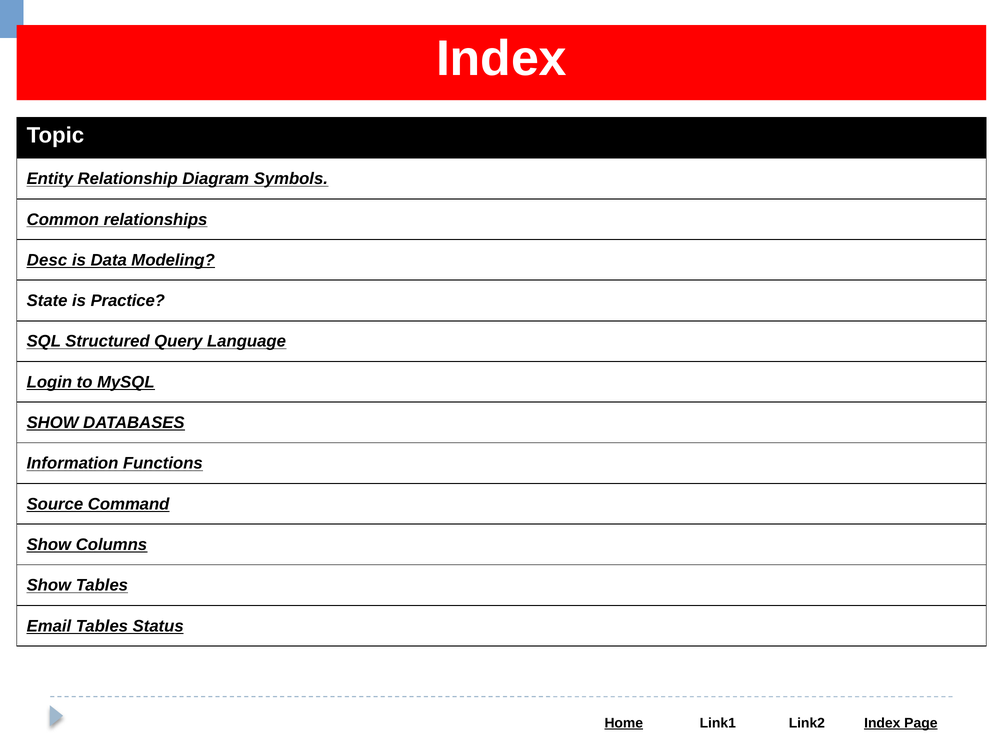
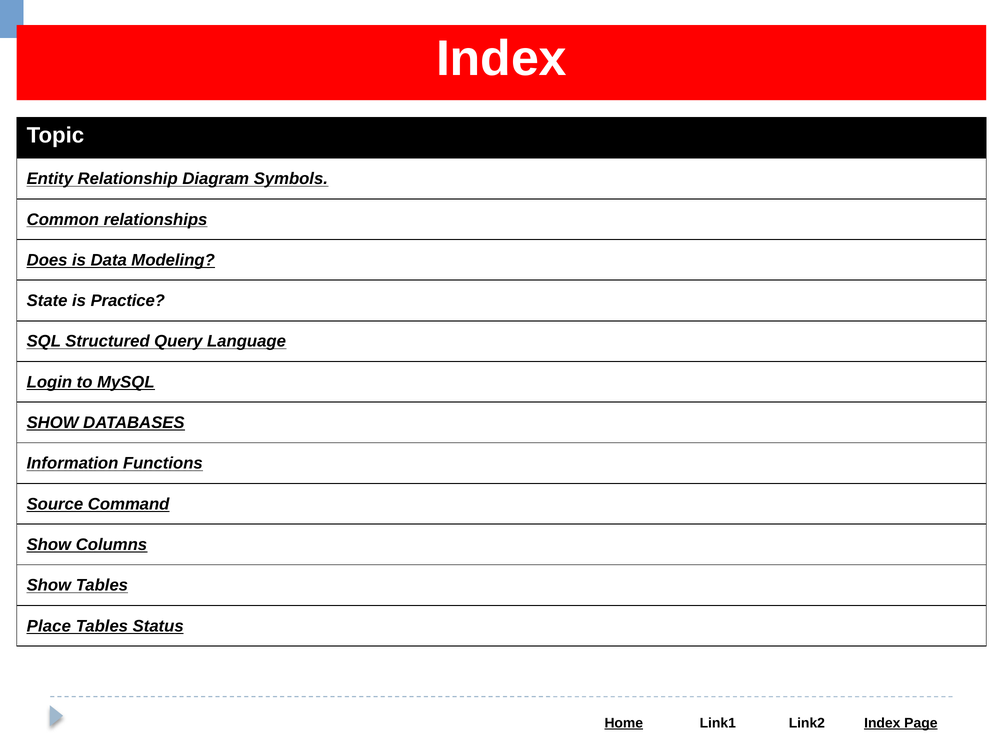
Desc: Desc -> Does
Email: Email -> Place
